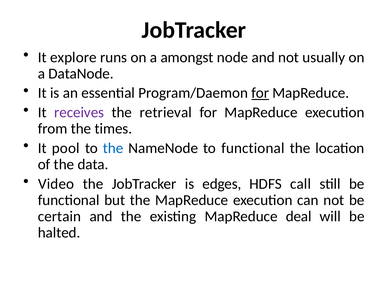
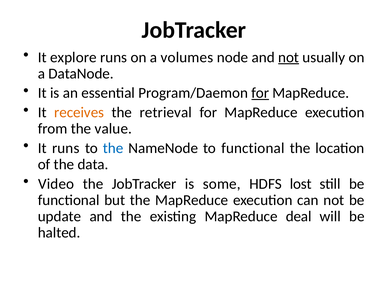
amongst: amongst -> volumes
not at (289, 57) underline: none -> present
receives colour: purple -> orange
times: times -> value
It pool: pool -> runs
edges: edges -> some
call: call -> lost
certain: certain -> update
